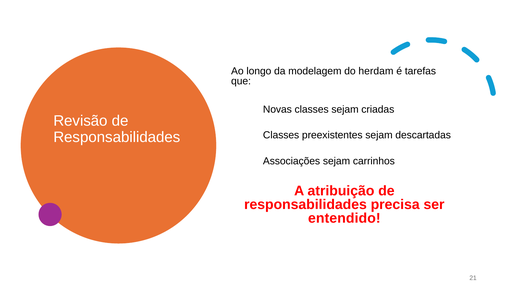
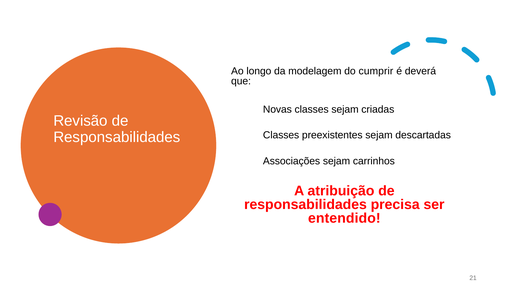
herdam: herdam -> cumprir
tarefas: tarefas -> deverá
